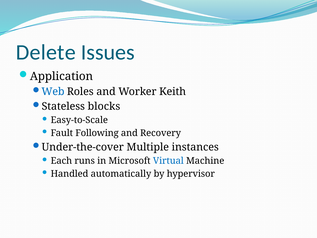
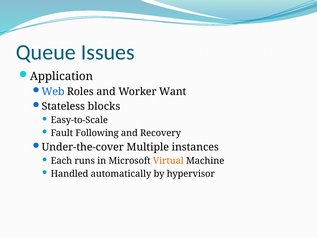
Delete: Delete -> Queue
Keith: Keith -> Want
Virtual colour: blue -> orange
